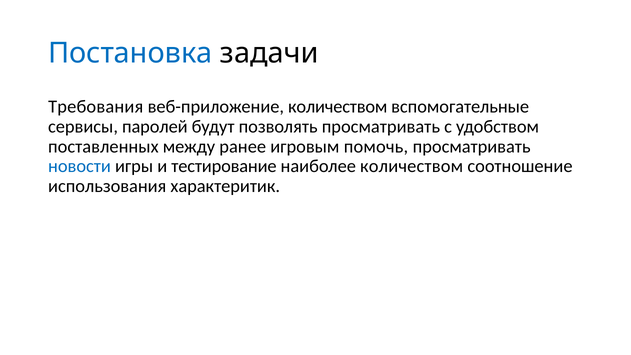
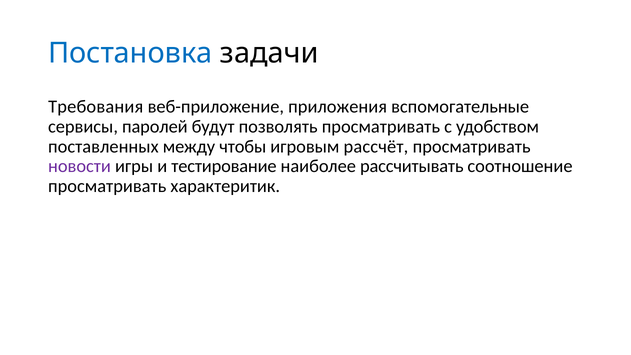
веб-приложение количеством: количеством -> приложения
ранее: ранее -> чтобы
помочь: помочь -> рассчёт
новости colour: blue -> purple
наиболее количеством: количеством -> рассчитывать
использования at (107, 186): использования -> просматривать
